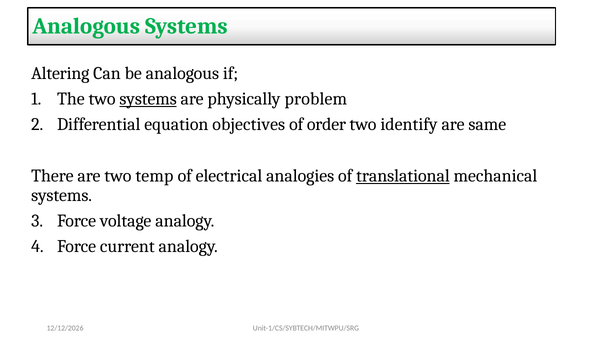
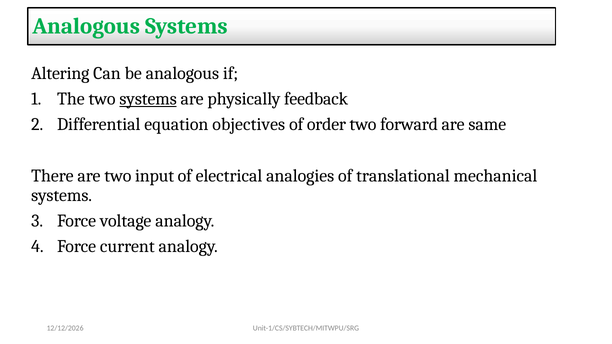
problem: problem -> feedback
identify: identify -> forward
temp: temp -> input
translational underline: present -> none
